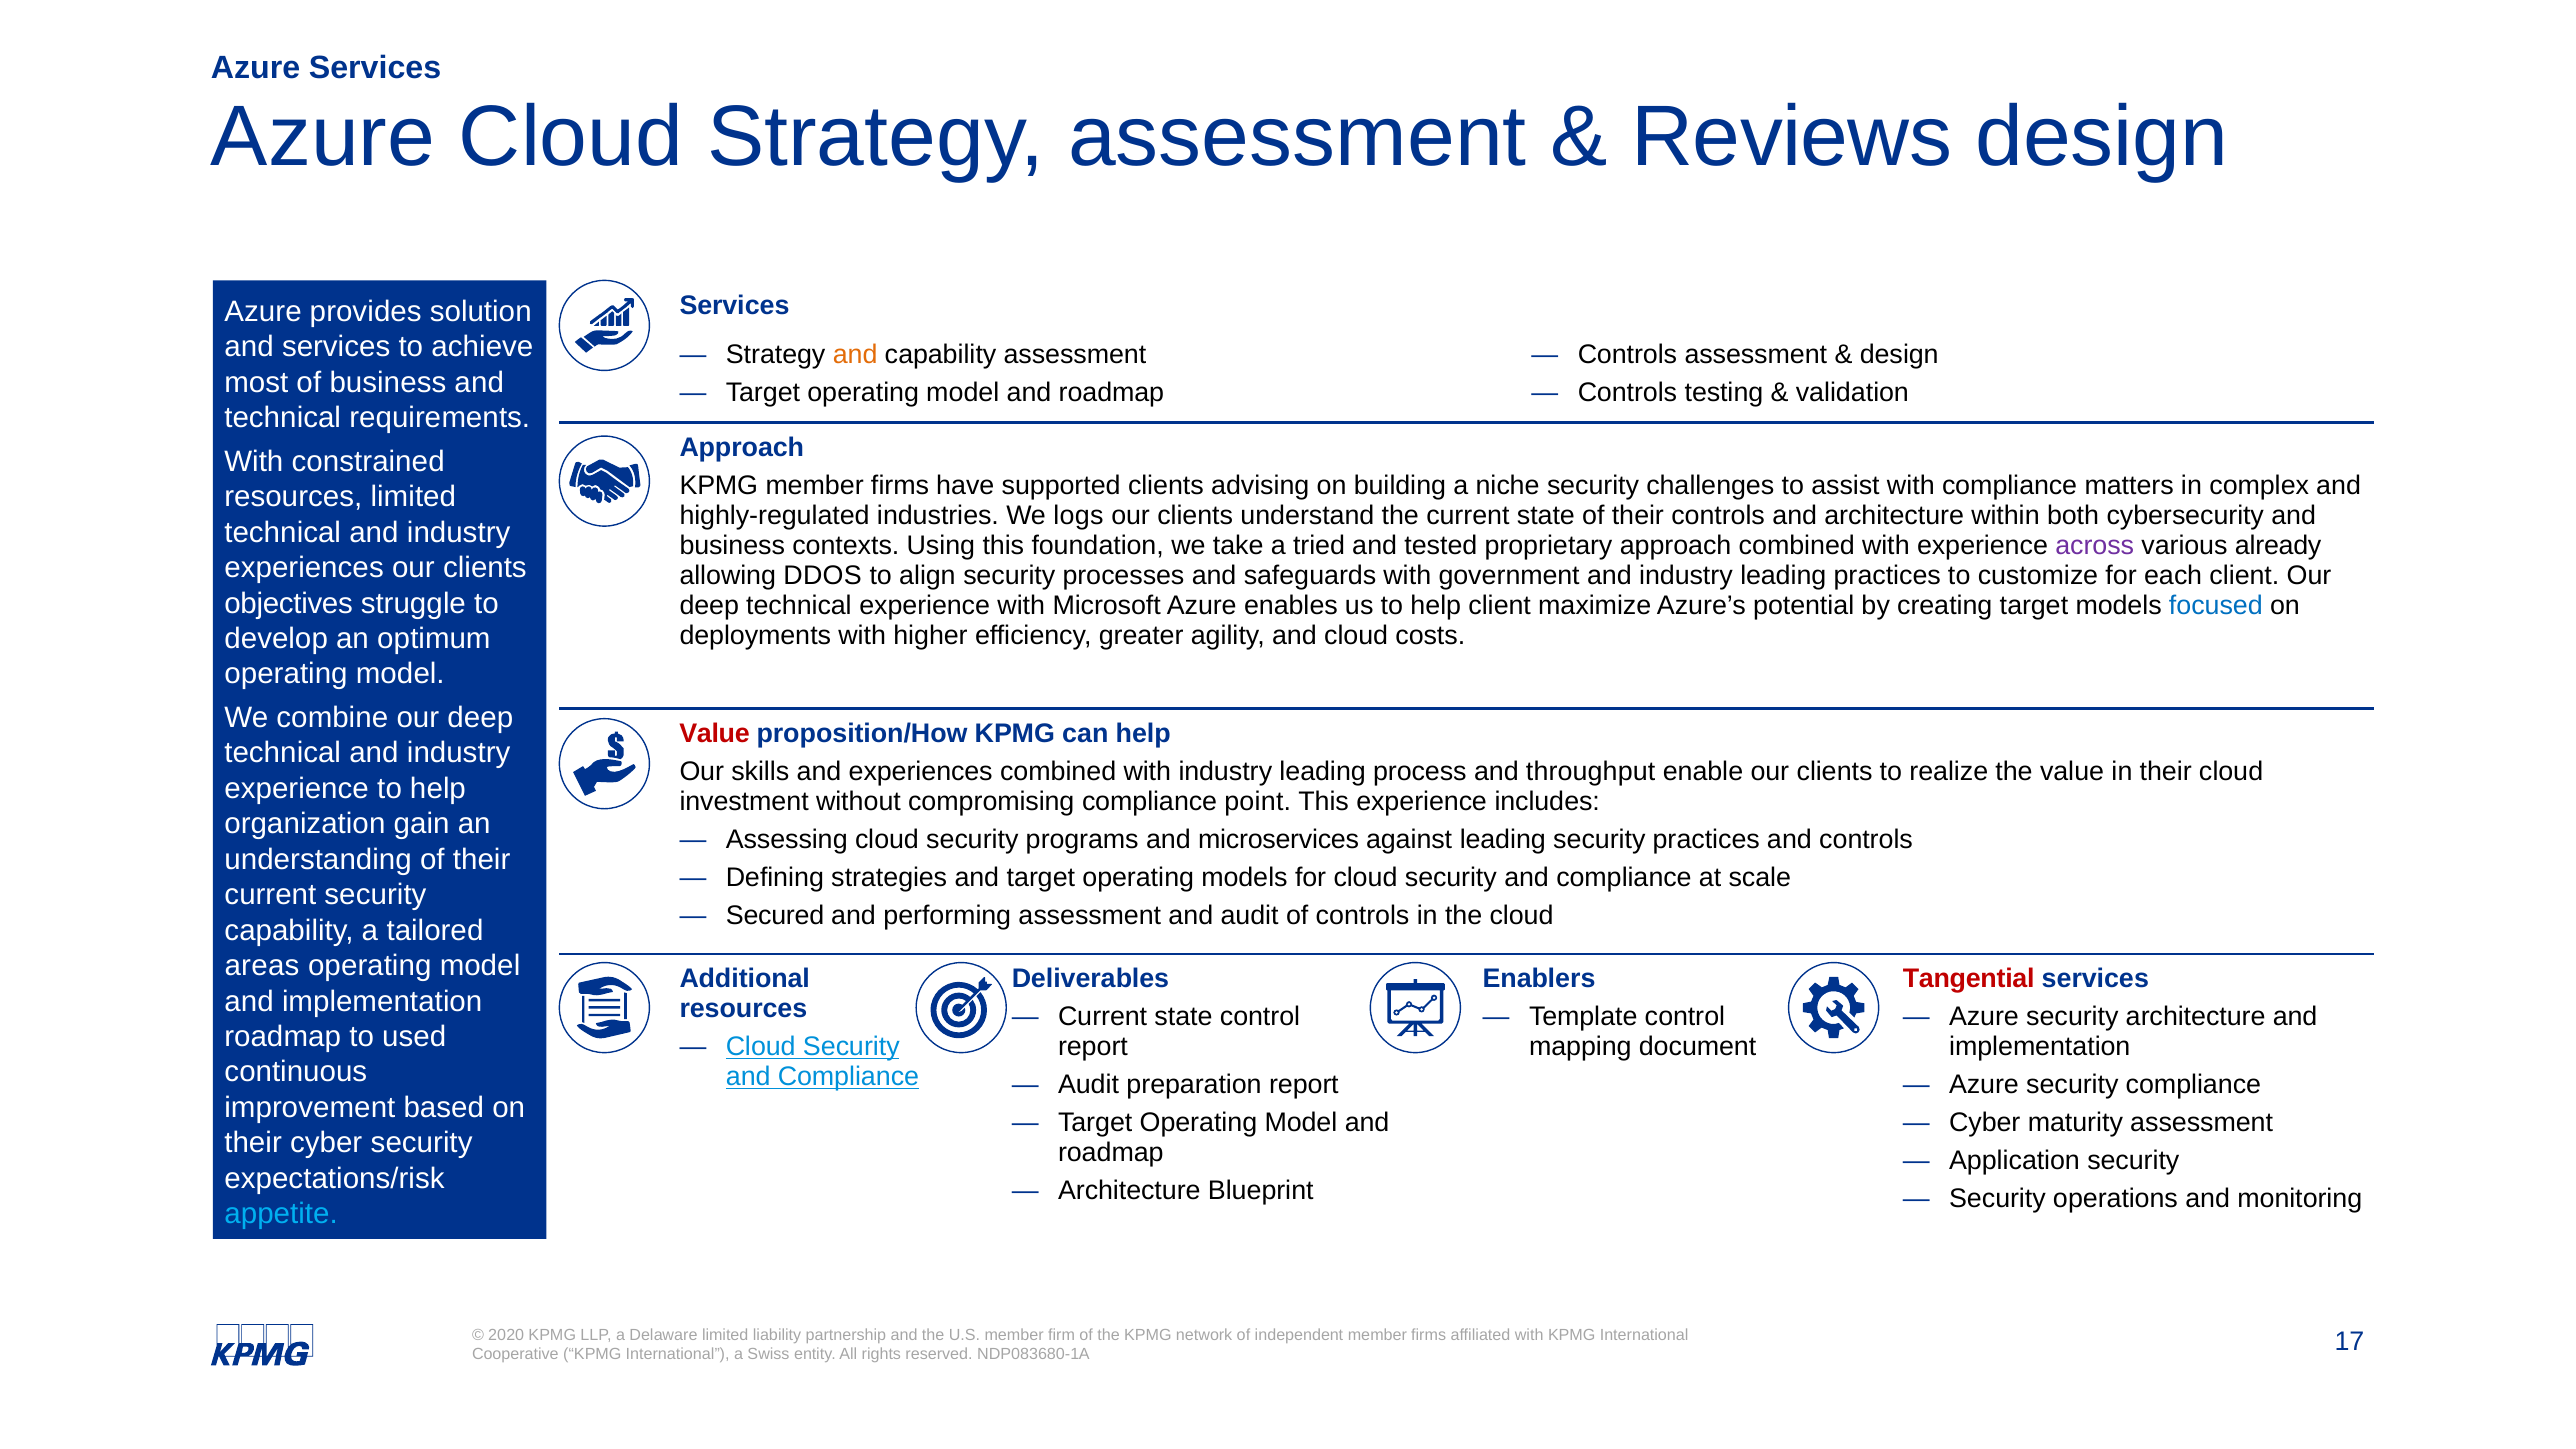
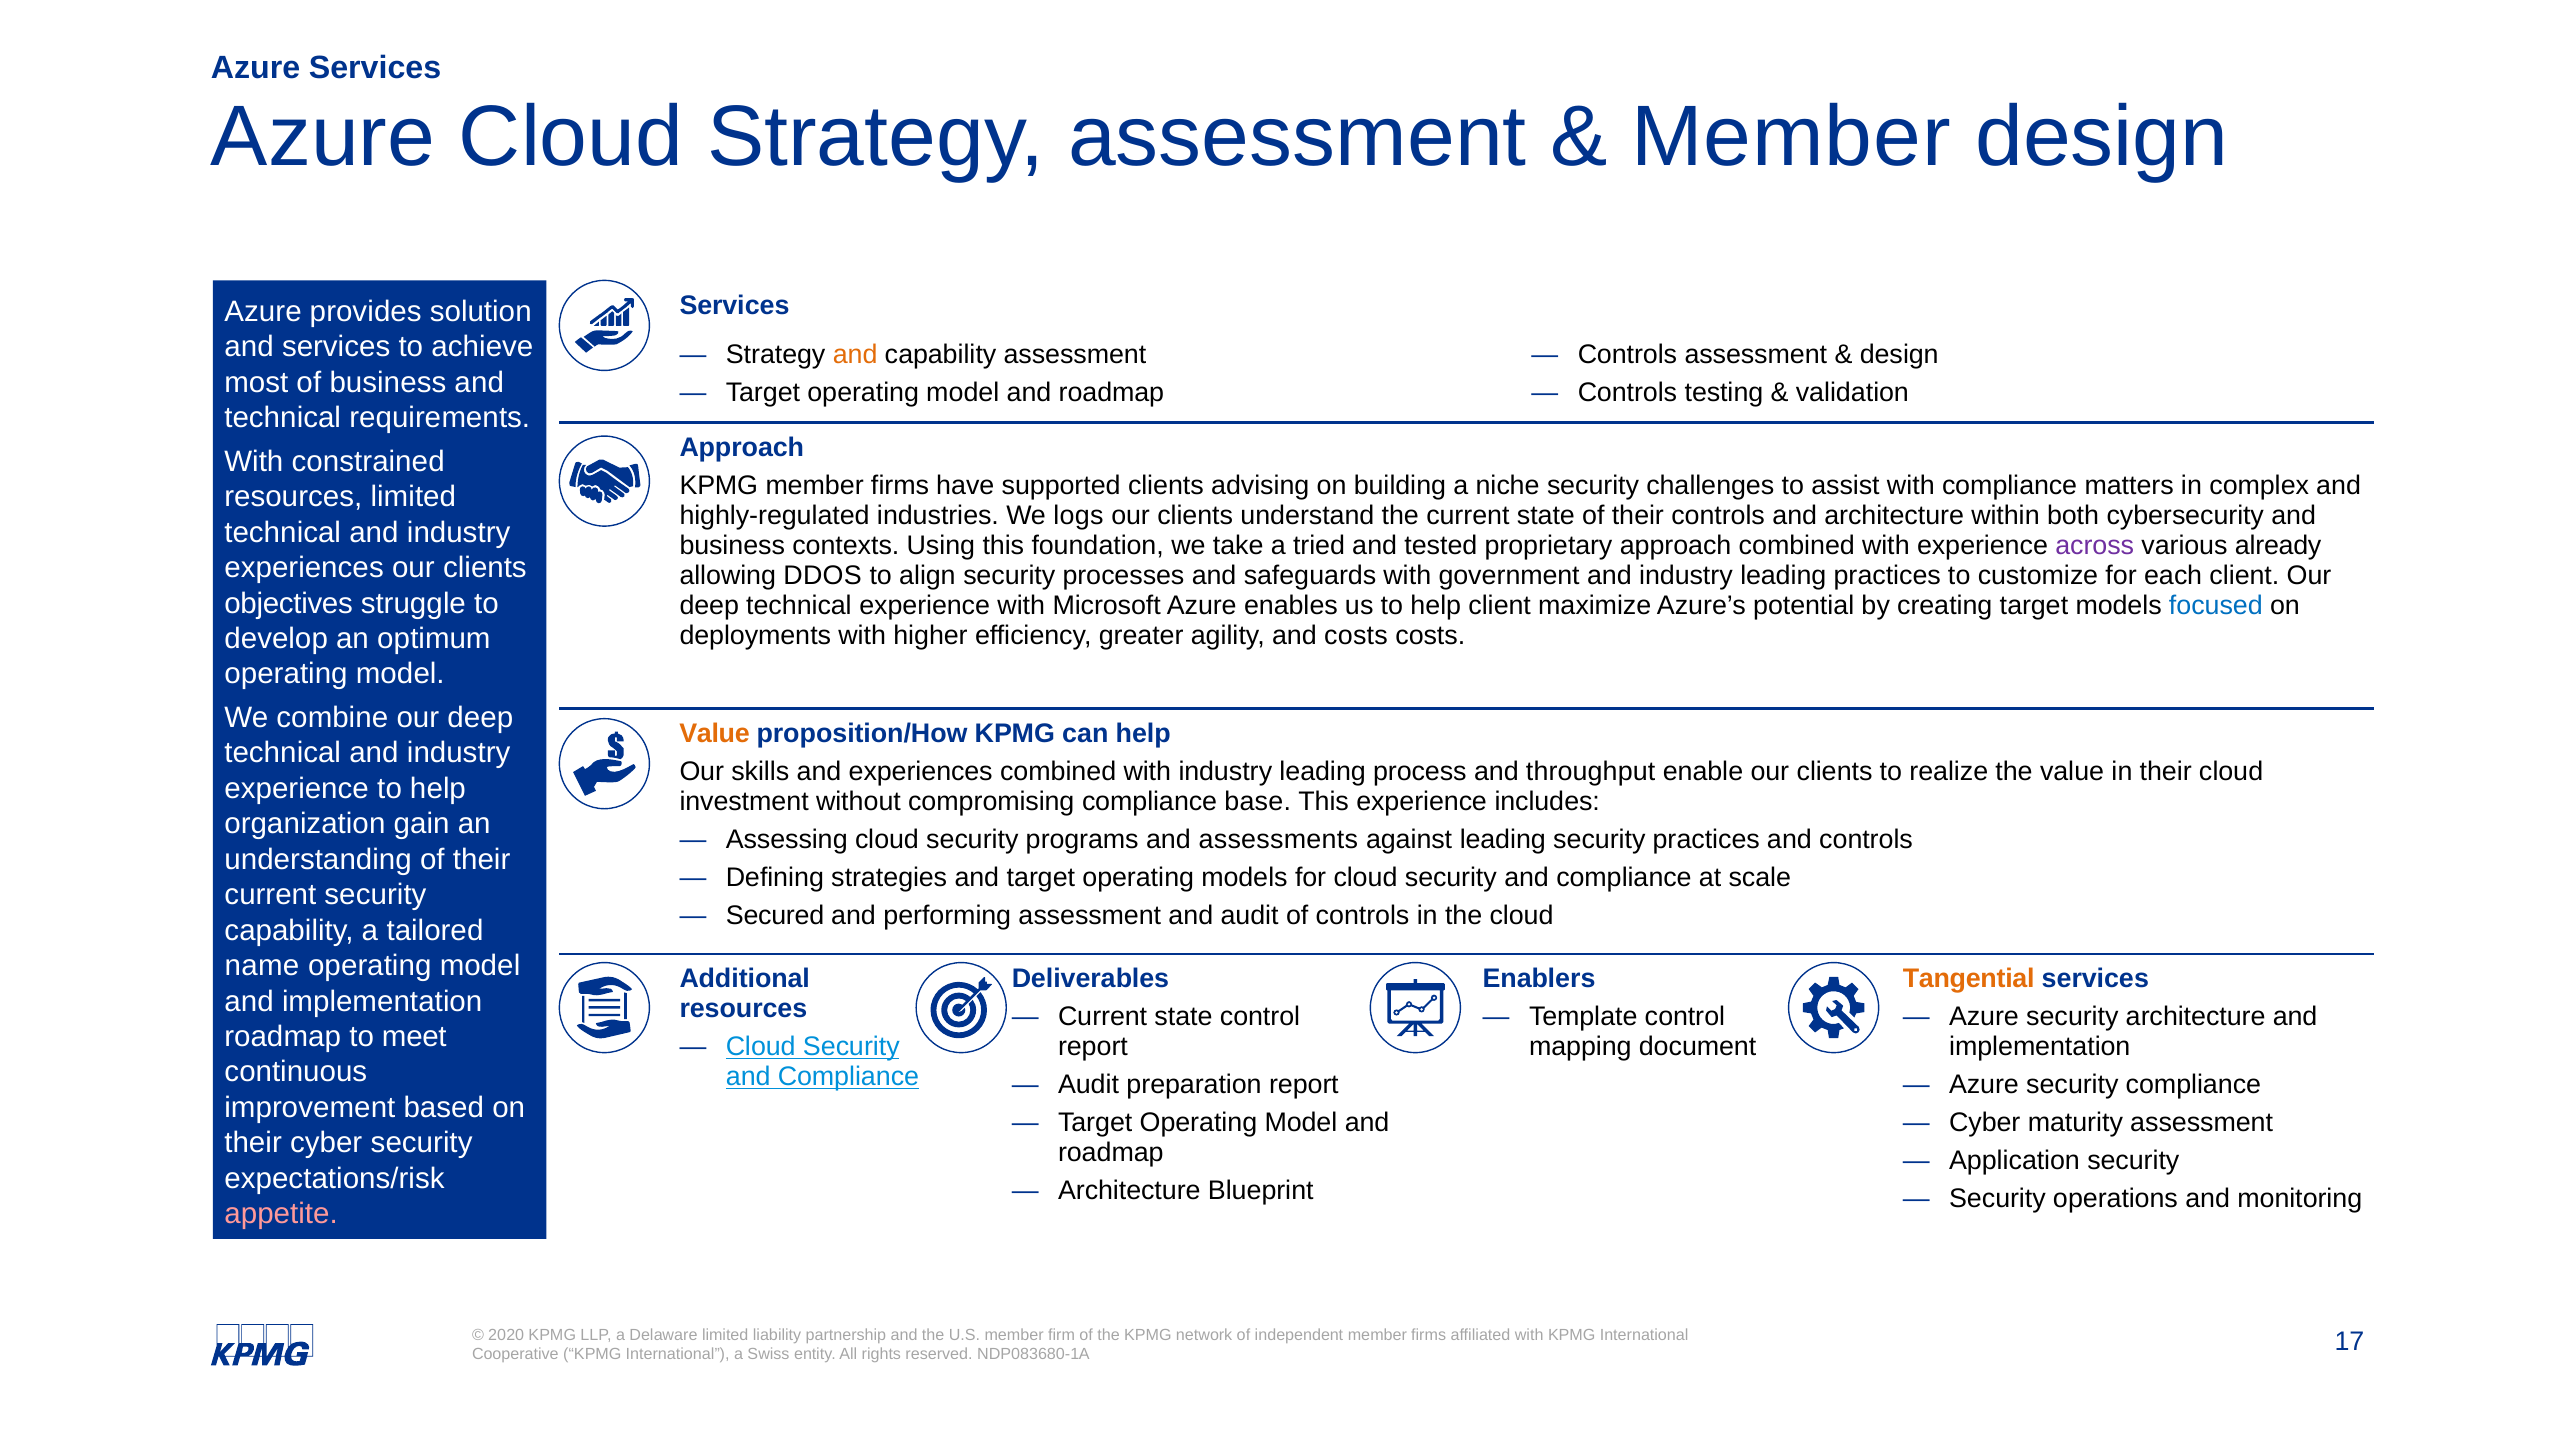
Reviews at (1792, 137): Reviews -> Member
and cloud: cloud -> costs
Value at (715, 733) colour: red -> orange
point: point -> base
microservices: microservices -> assessments
areas: areas -> name
Tangential colour: red -> orange
used: used -> meet
appetite colour: light blue -> pink
